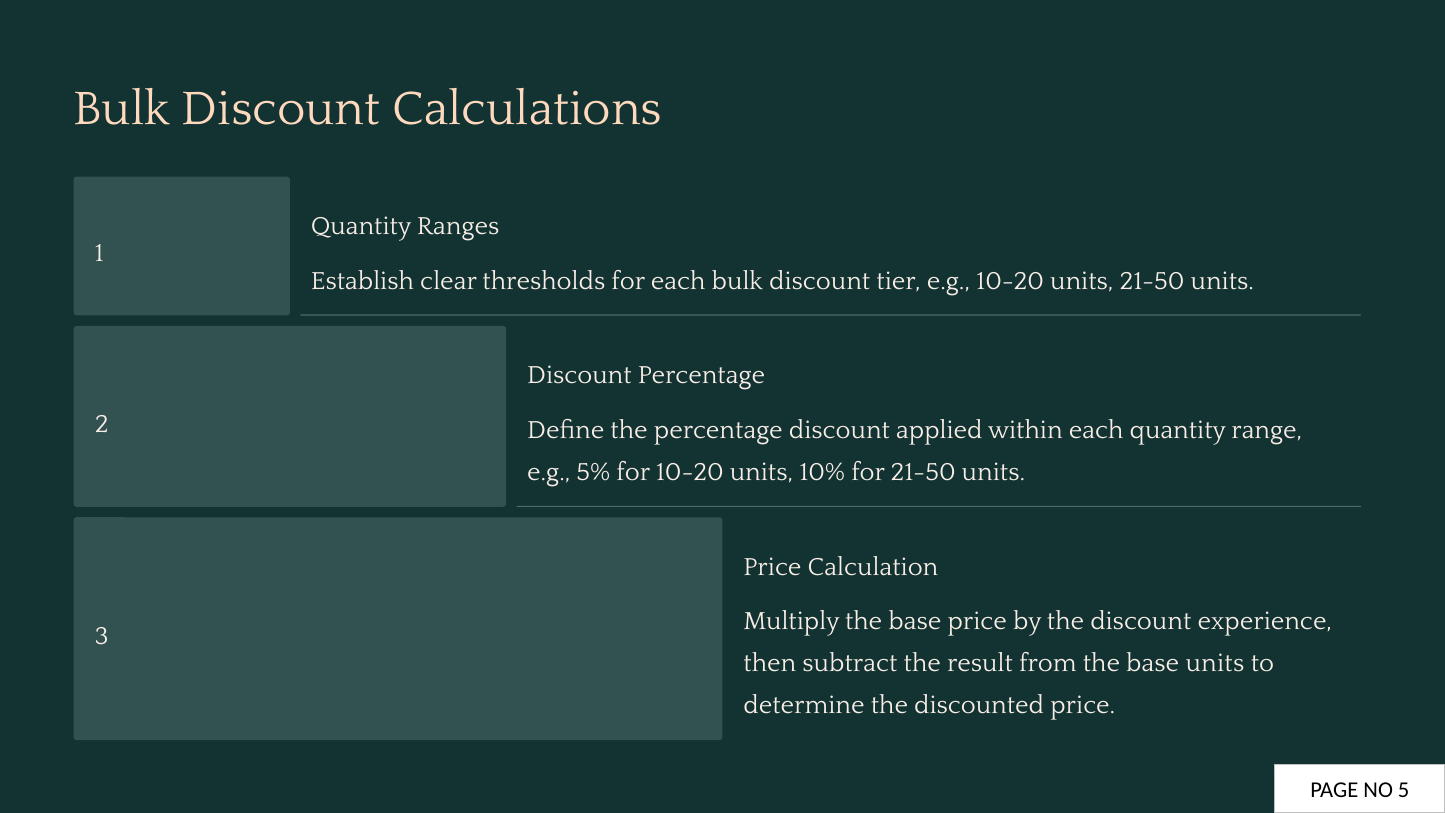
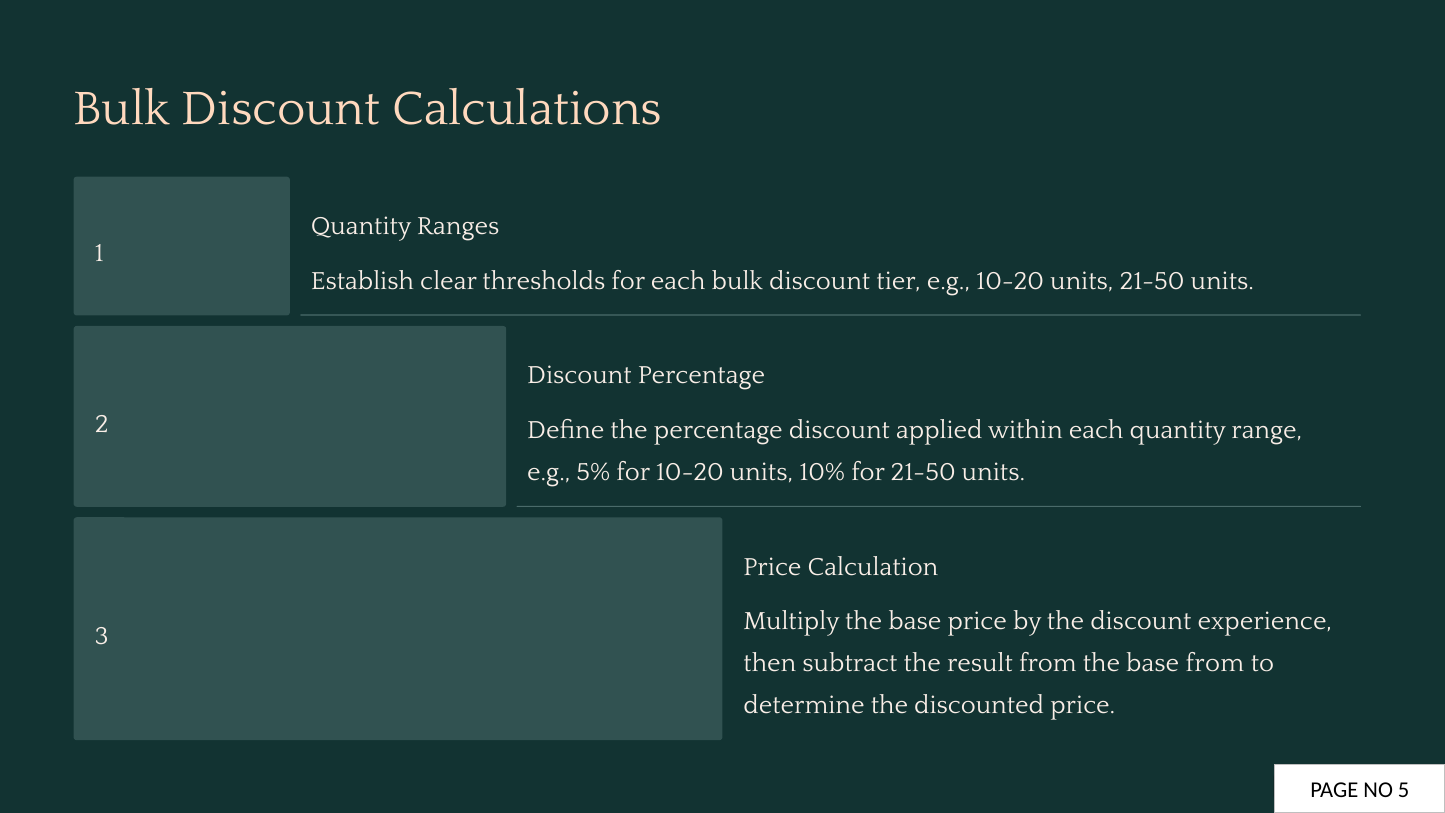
base units: units -> from
